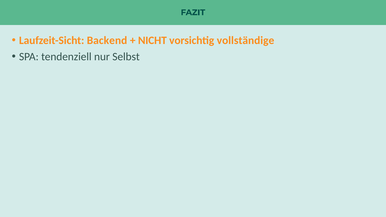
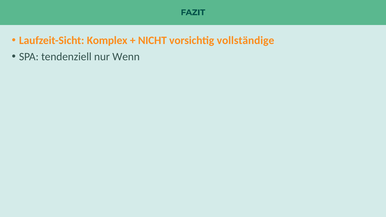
Backend: Backend -> Komplex
Selbst: Selbst -> Wenn
